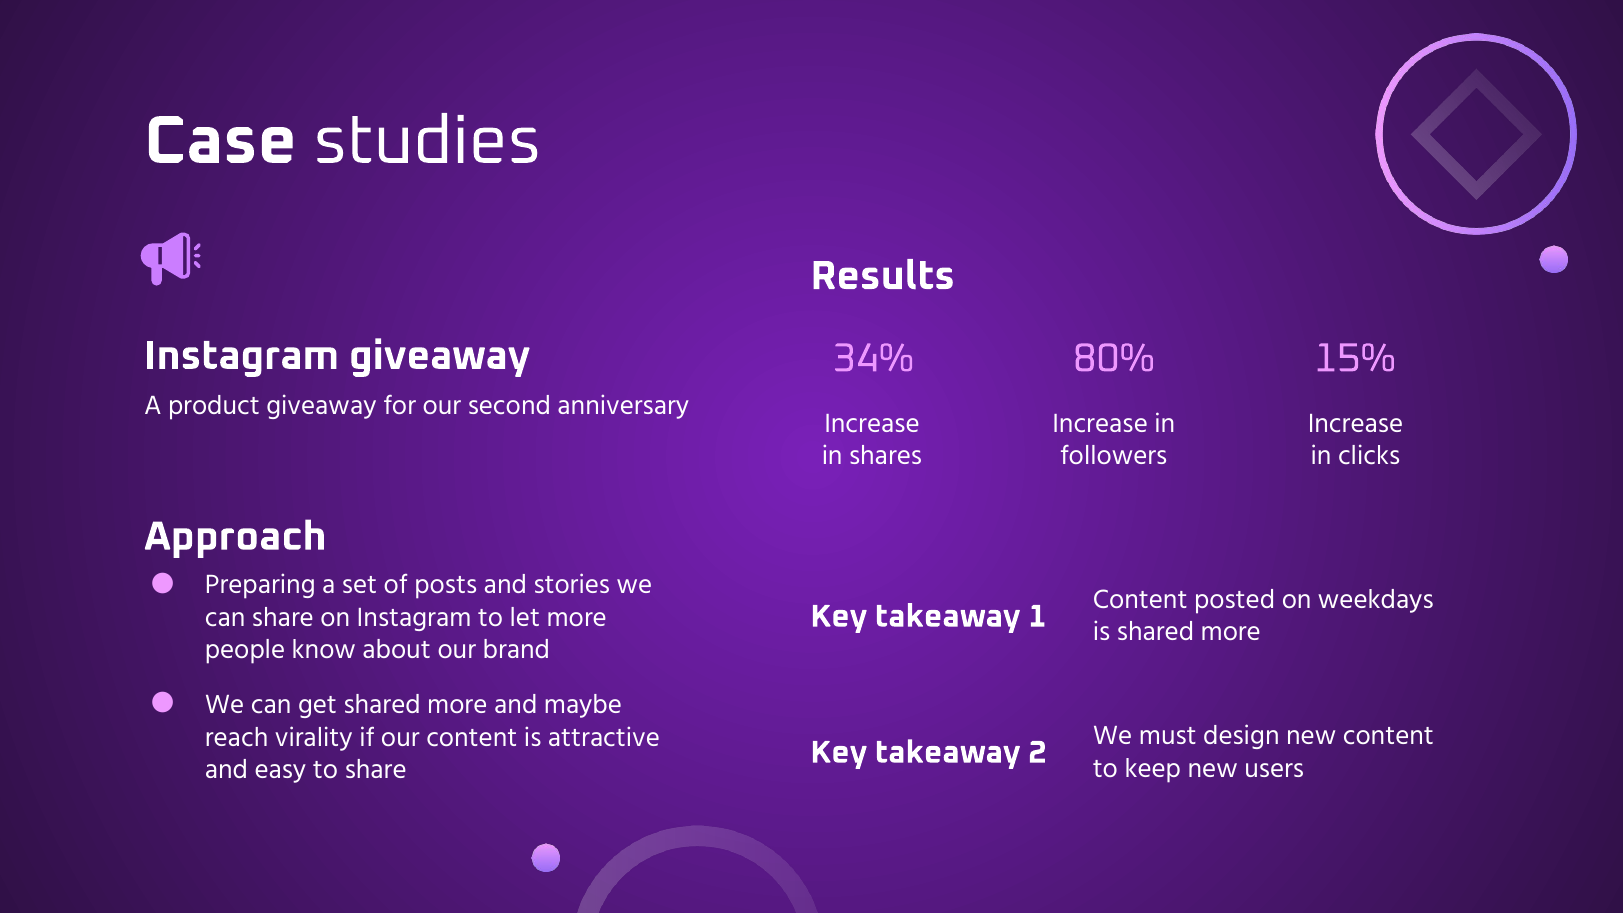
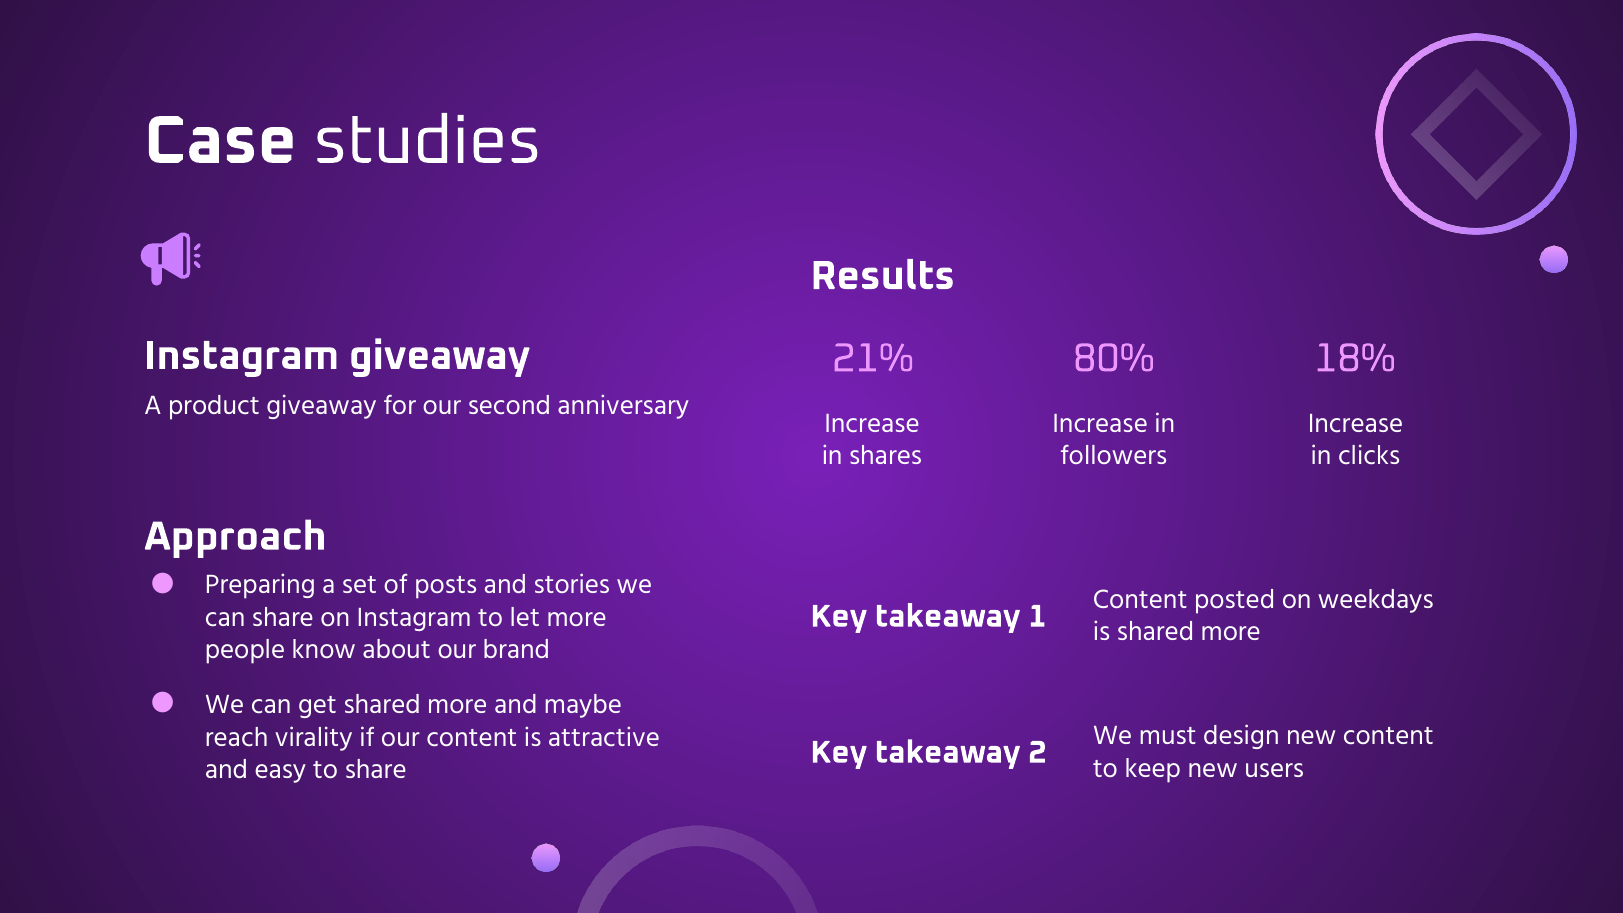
34%: 34% -> 21%
15%: 15% -> 18%
